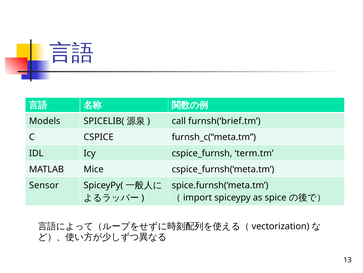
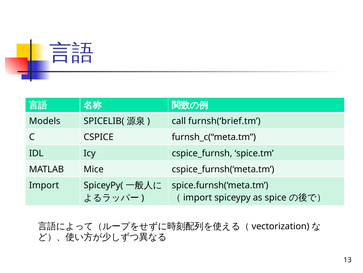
term.tm: term.tm -> spice.tm
Sensor at (44, 185): Sensor -> Import
